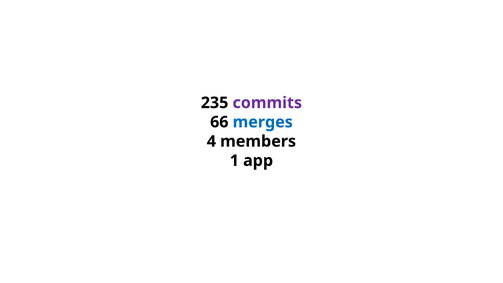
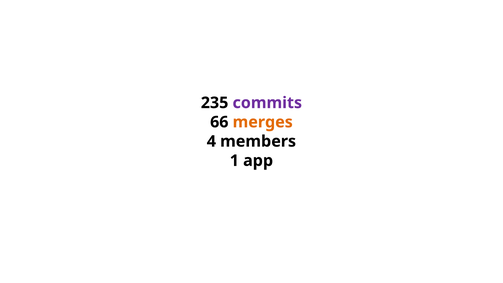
merges colour: blue -> orange
